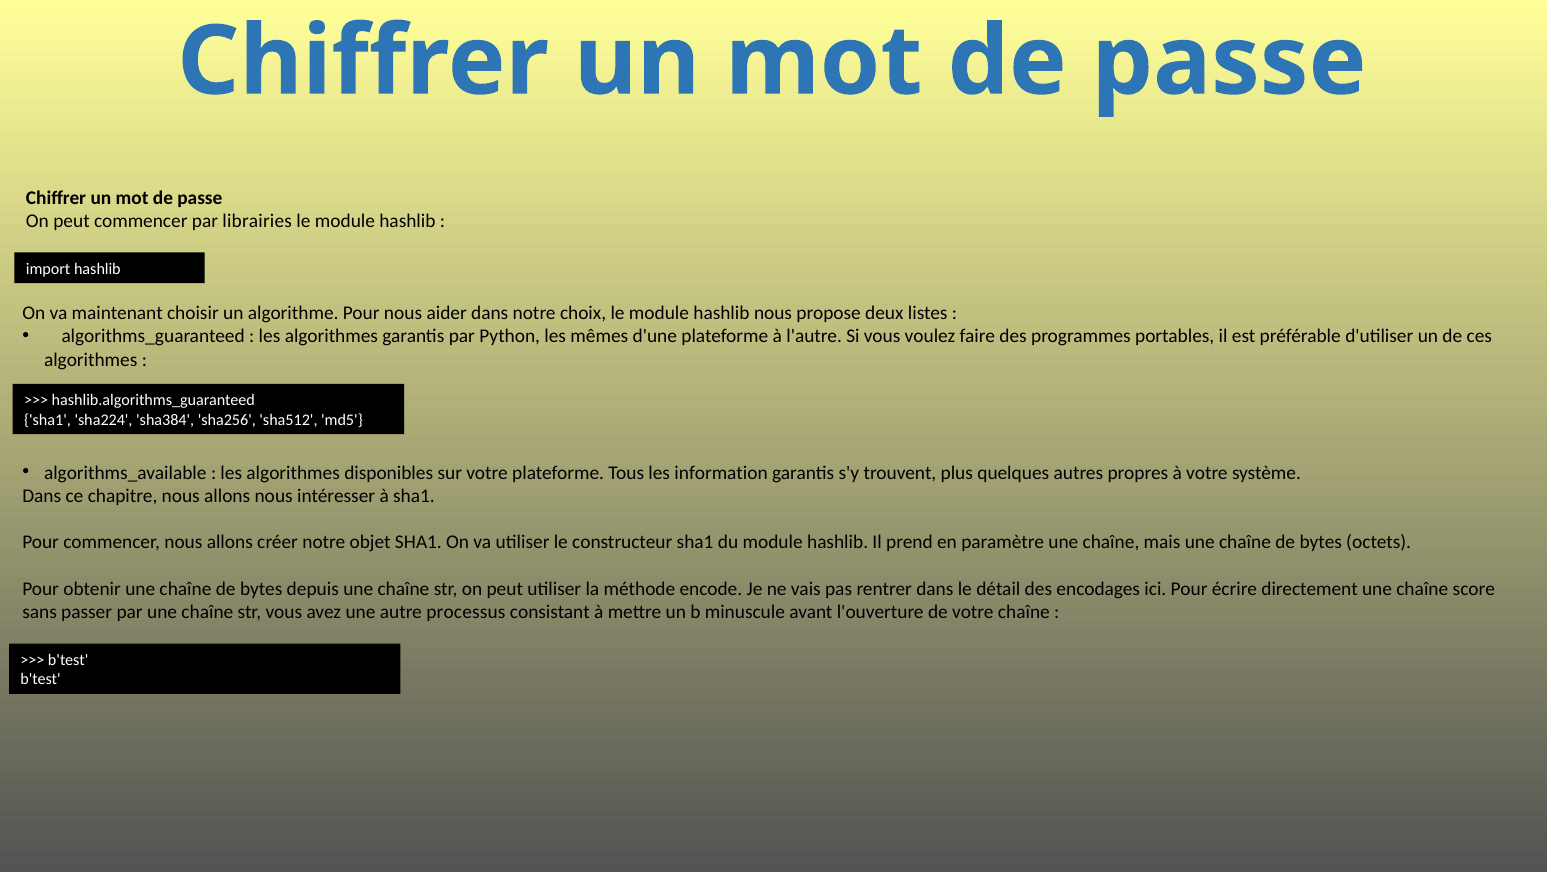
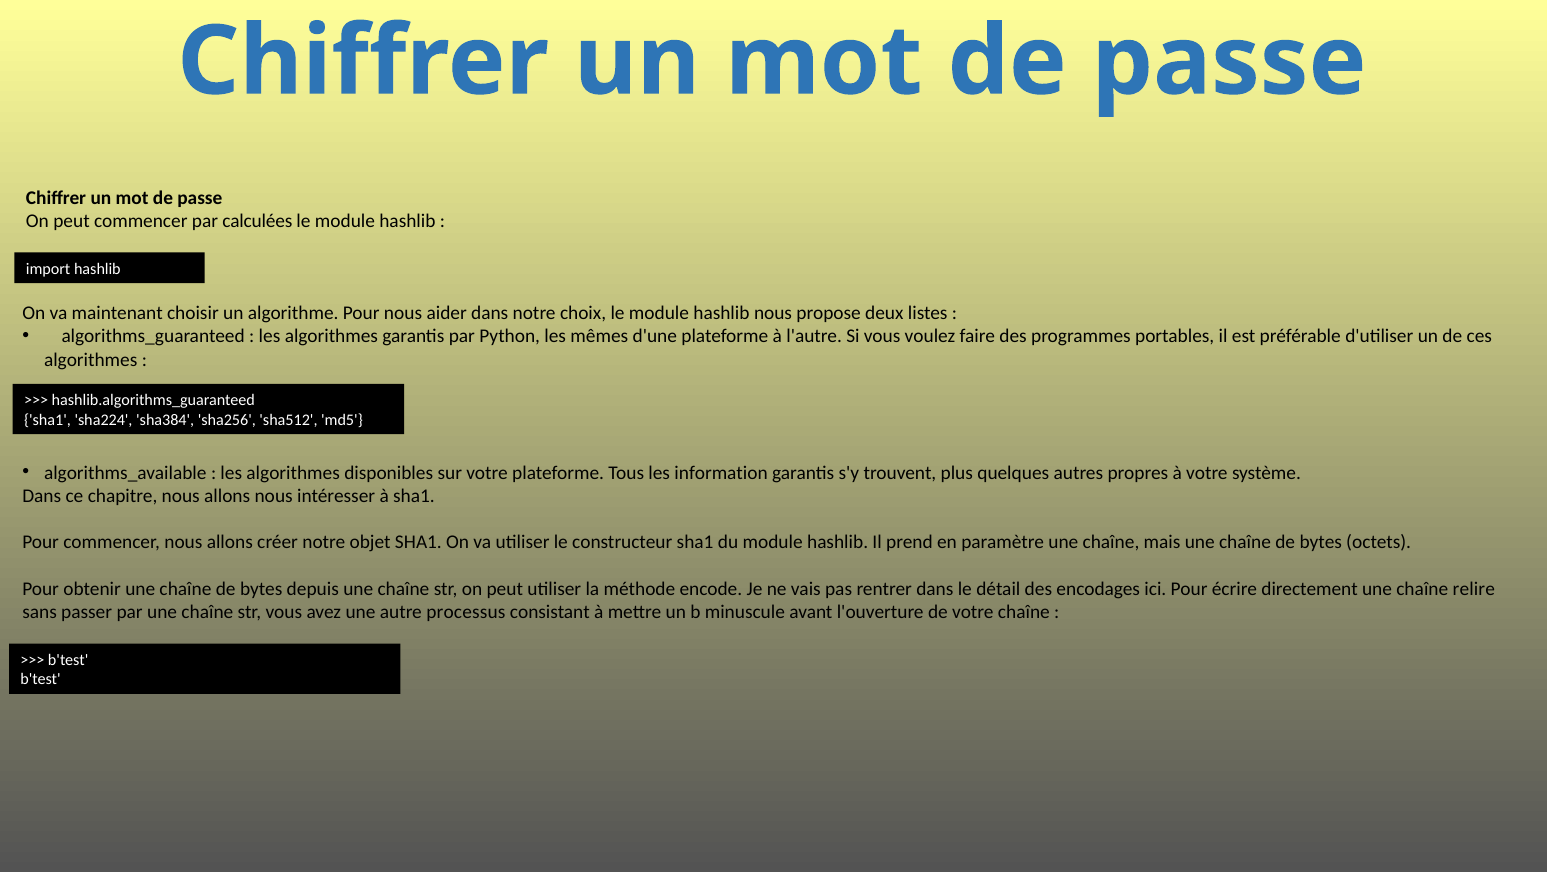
librairies: librairies -> calculées
score: score -> relire
